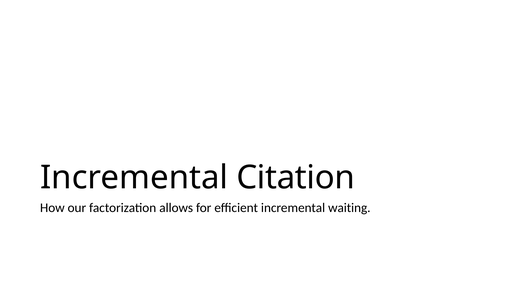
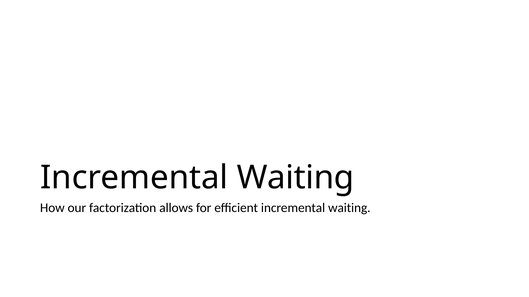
Citation at (296, 178): Citation -> Waiting
